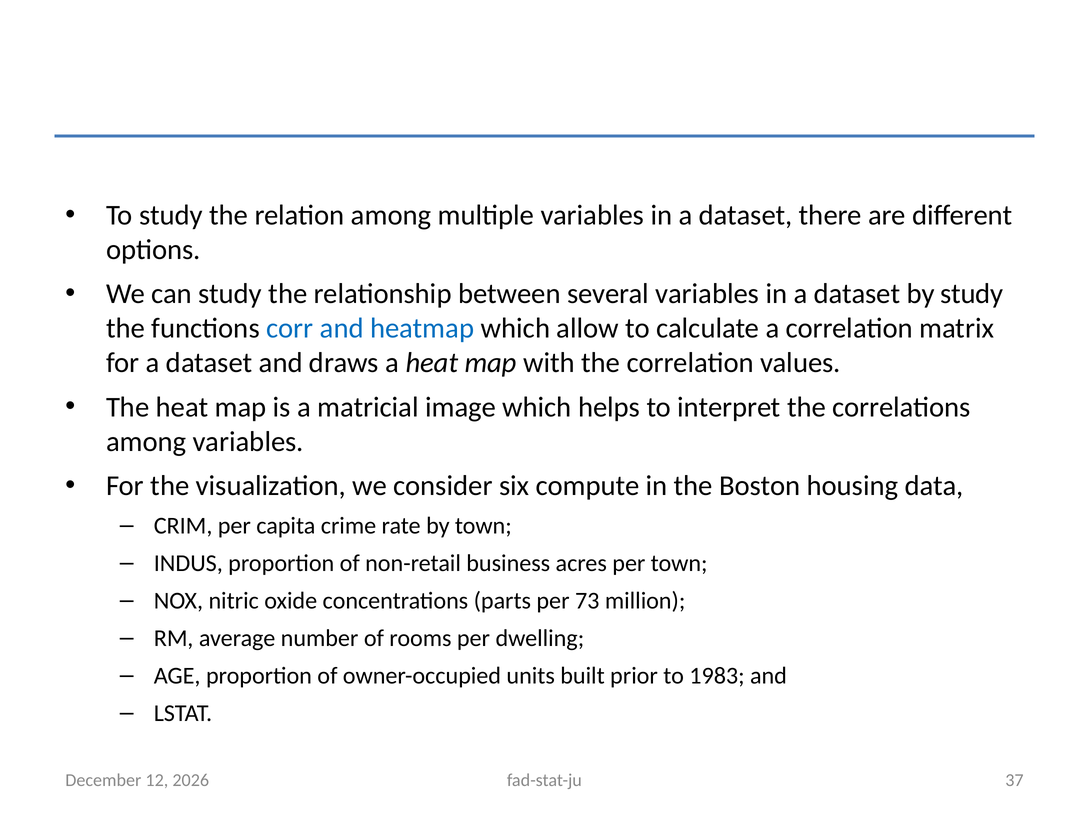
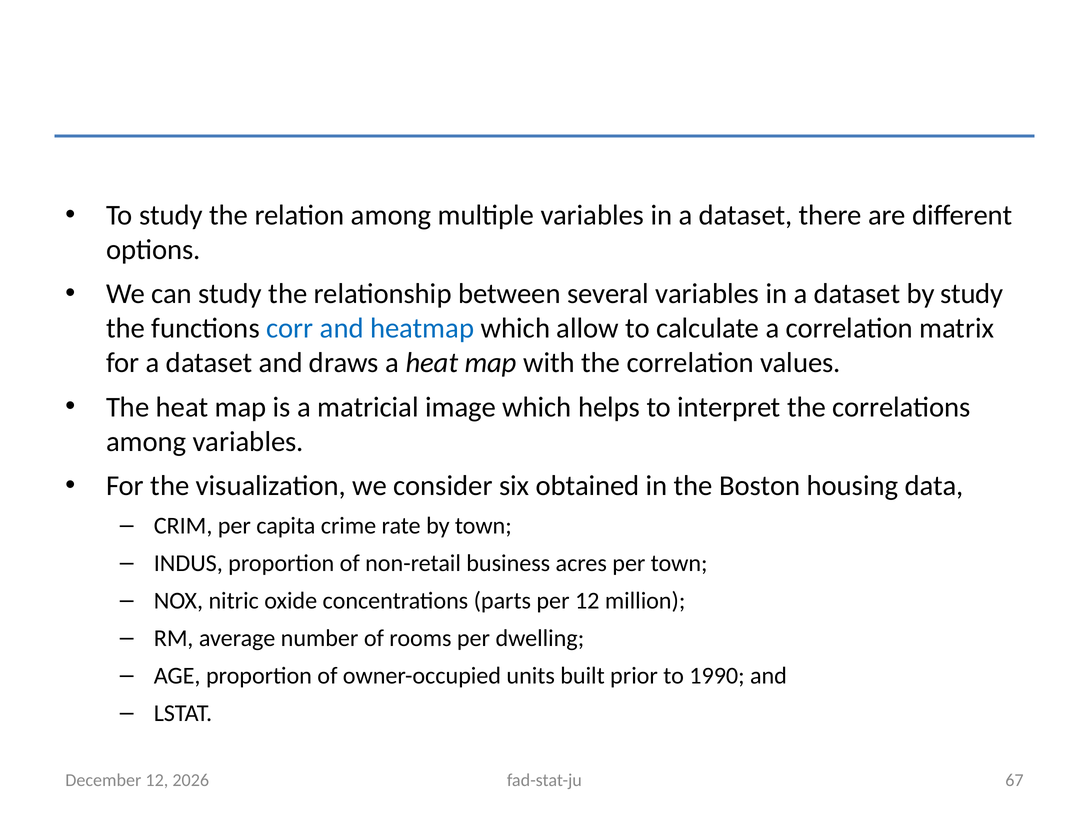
compute: compute -> obtained
per 73: 73 -> 12
1983: 1983 -> 1990
37: 37 -> 67
